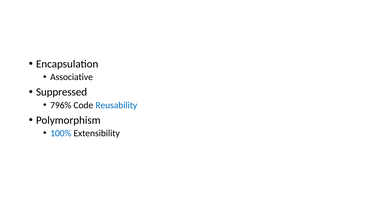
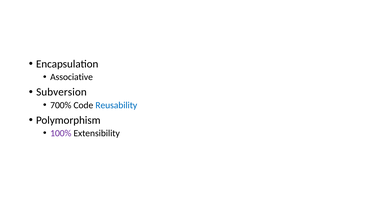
Suppressed: Suppressed -> Subversion
796%: 796% -> 700%
100% colour: blue -> purple
